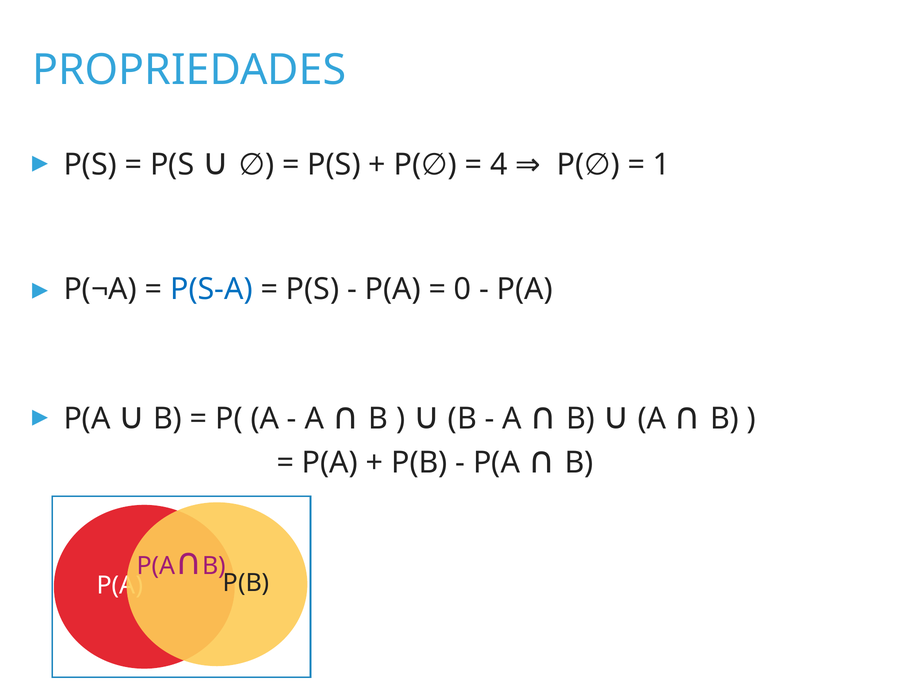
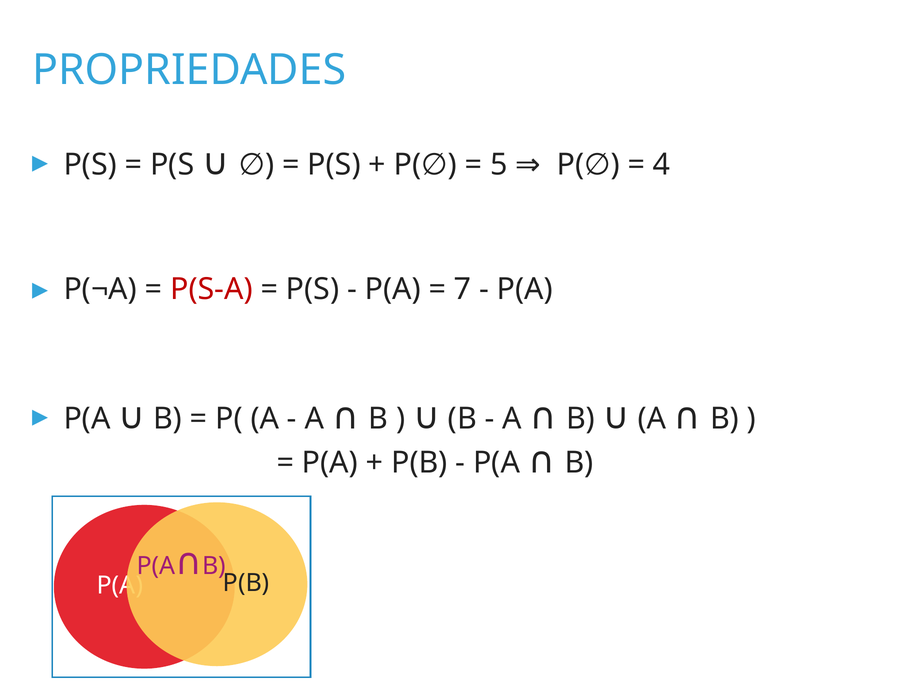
4: 4 -> 5
1: 1 -> 4
P(S-A colour: blue -> red
0: 0 -> 7
